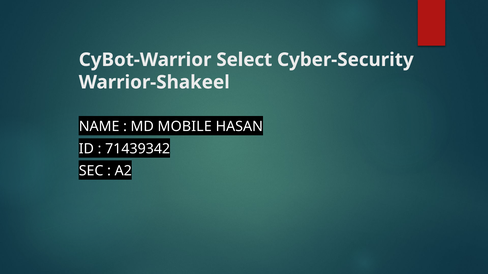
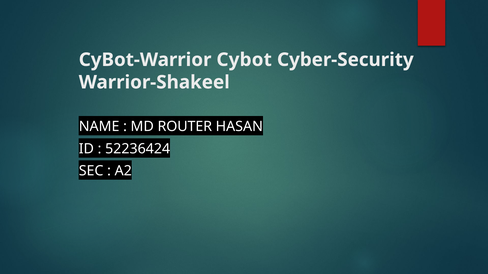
Select: Select -> Cybot
MOBILE: MOBILE -> ROUTER
71439342: 71439342 -> 52236424
